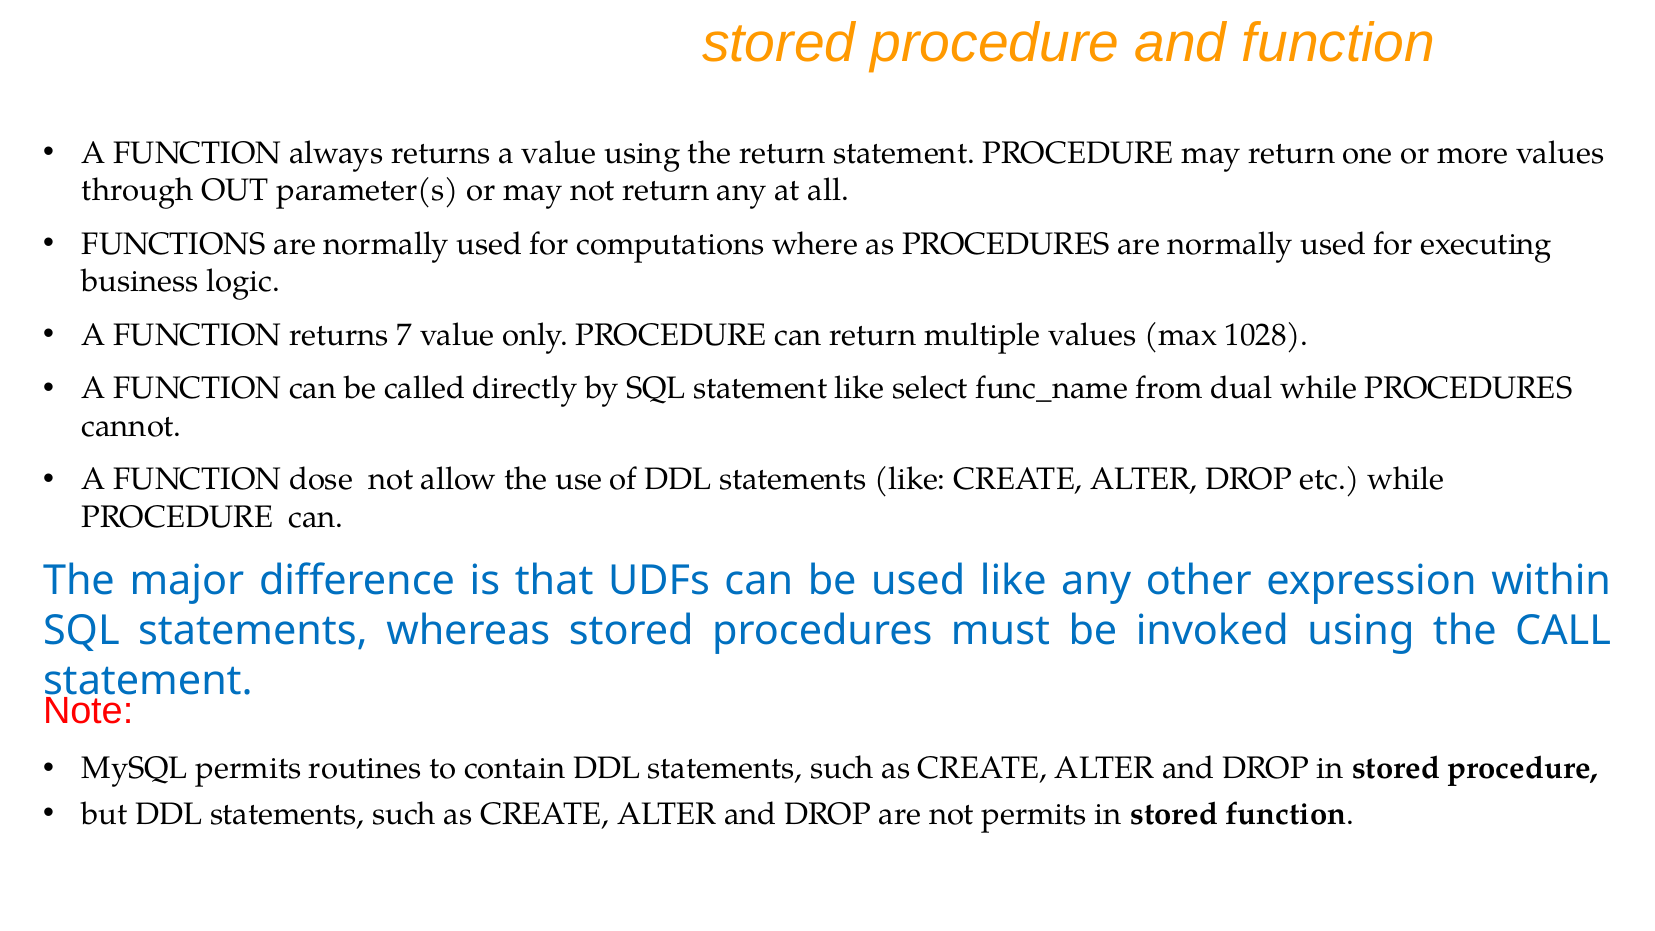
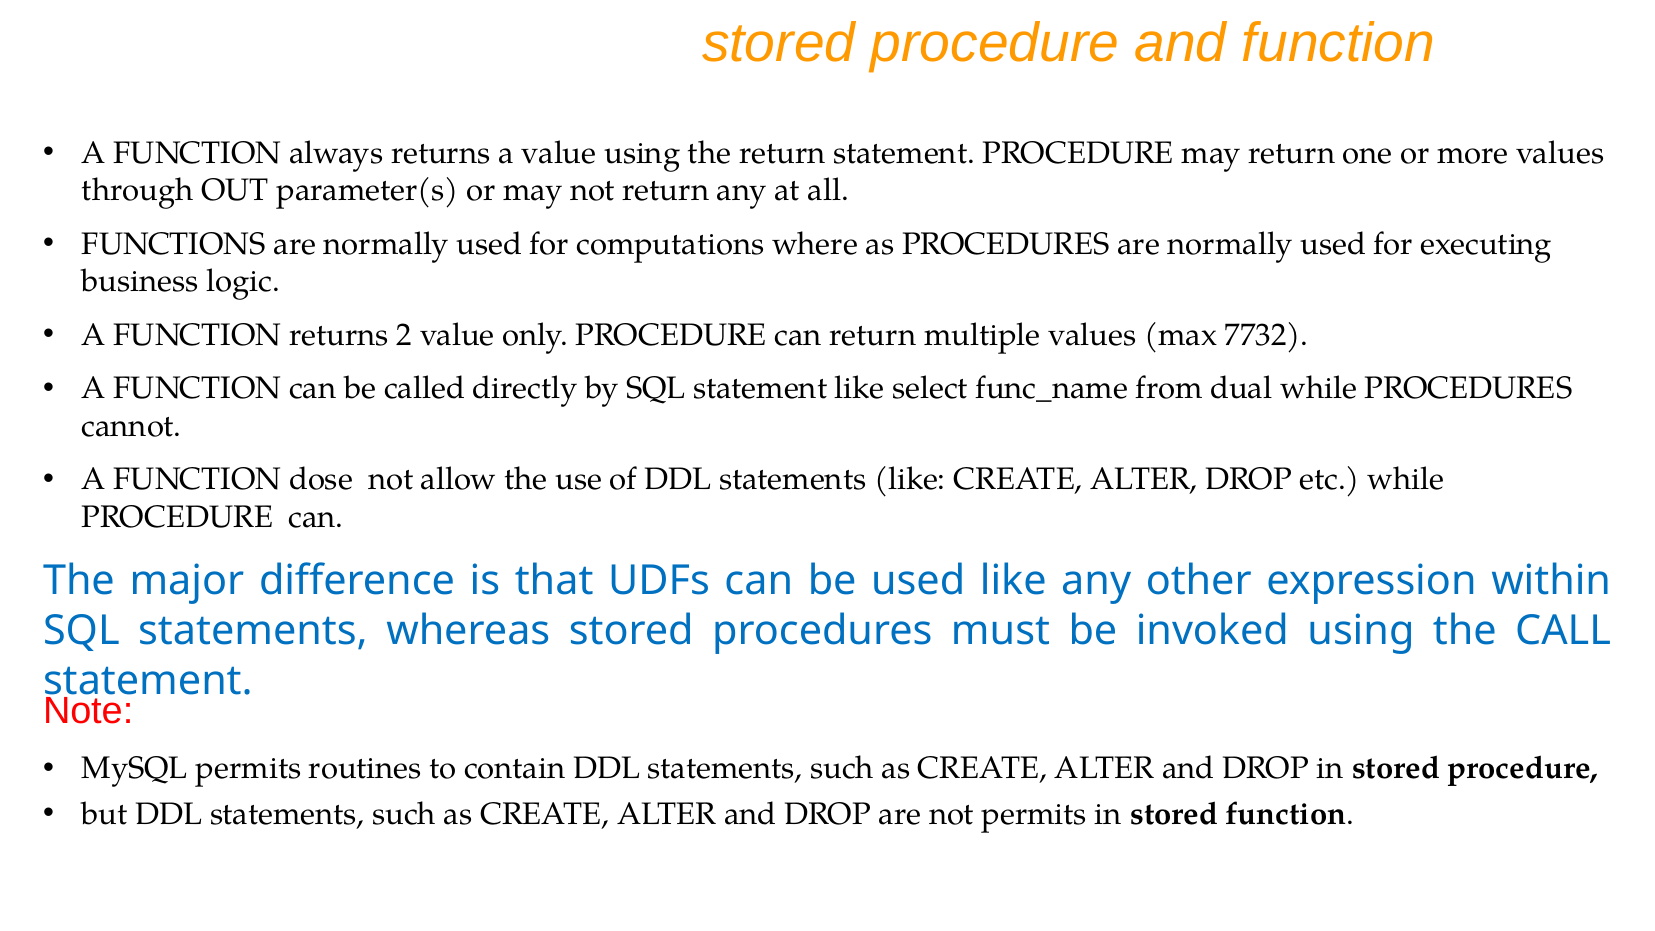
7: 7 -> 2
1028: 1028 -> 7732
